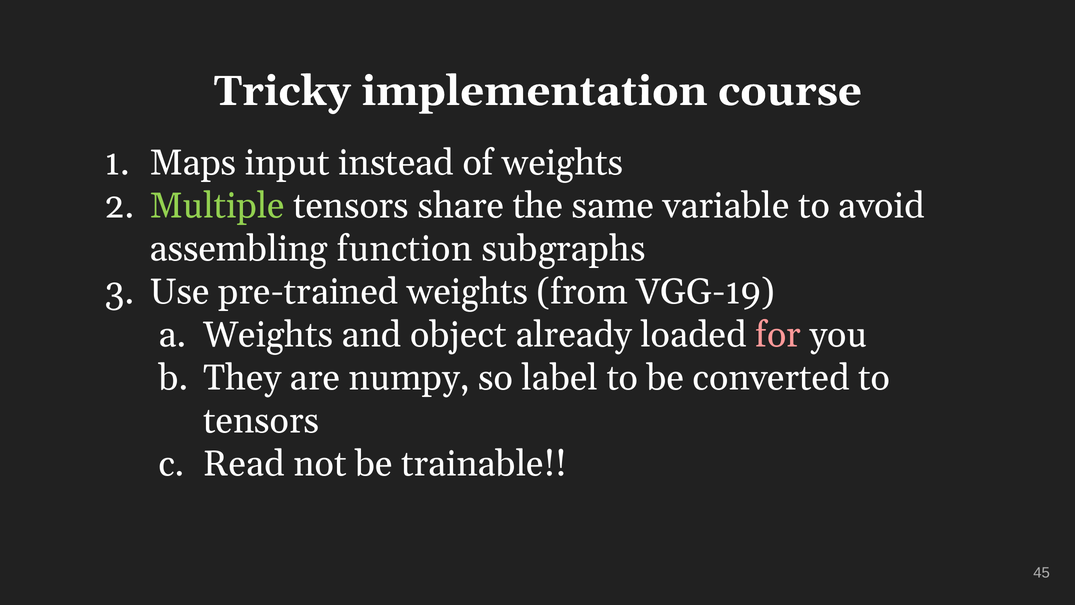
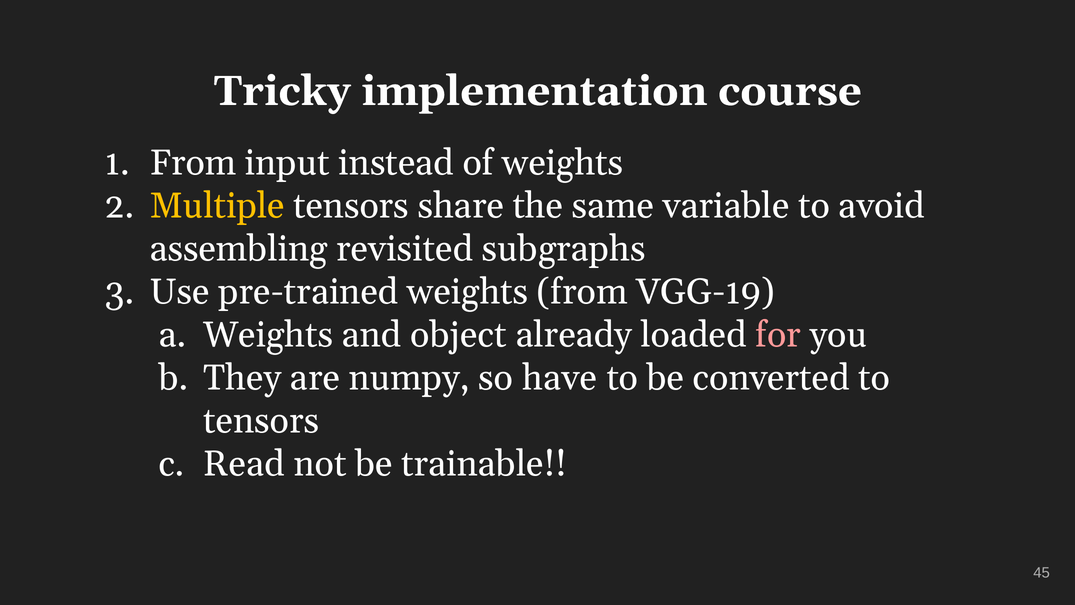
Maps at (193, 163): Maps -> From
Multiple colour: light green -> yellow
function: function -> revisited
label: label -> have
